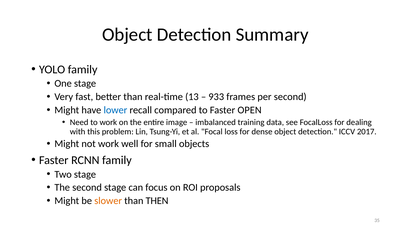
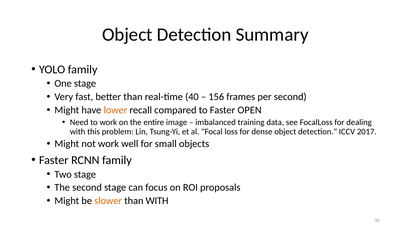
13: 13 -> 40
933: 933 -> 156
lower colour: blue -> orange
than THEN: THEN -> WITH
